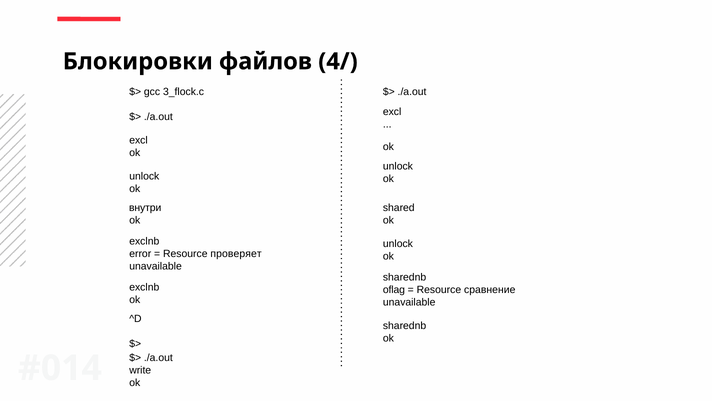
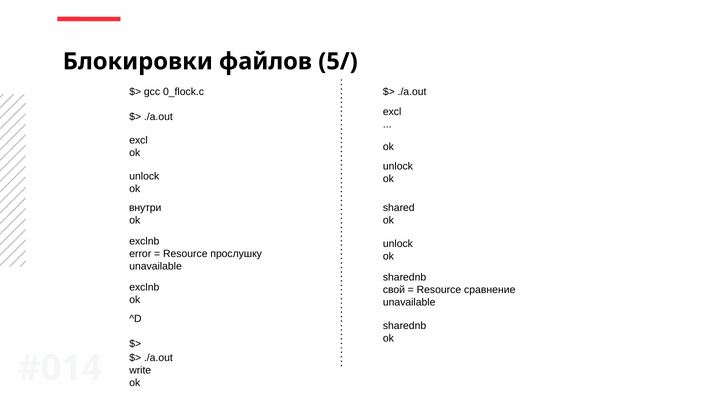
4/: 4/ -> 5/
3_flock.c: 3_flock.c -> 0_flock.c
проверяет: проверяет -> прослушку
oflag: oflag -> свой
